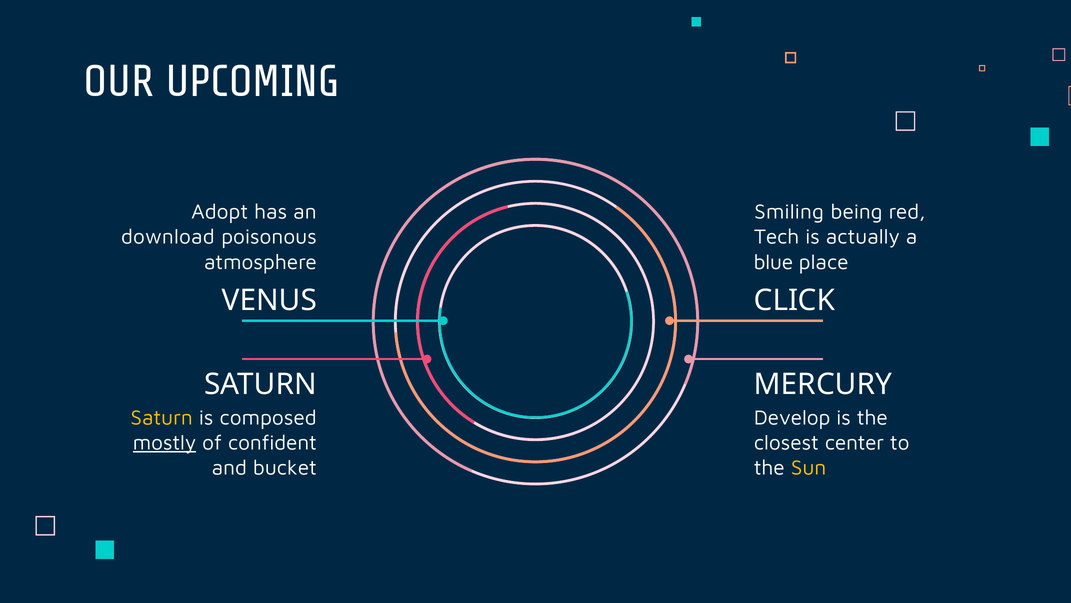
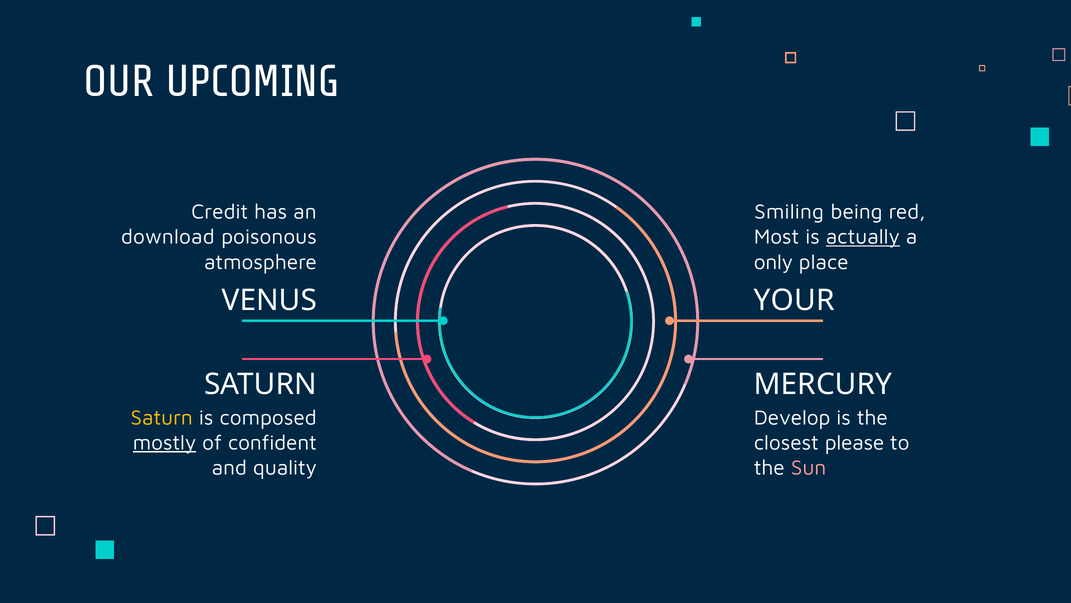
Adopt: Adopt -> Credit
Tech: Tech -> Most
actually underline: none -> present
blue: blue -> only
CLICK: CLICK -> YOUR
center: center -> please
bucket: bucket -> quality
Sun colour: yellow -> pink
